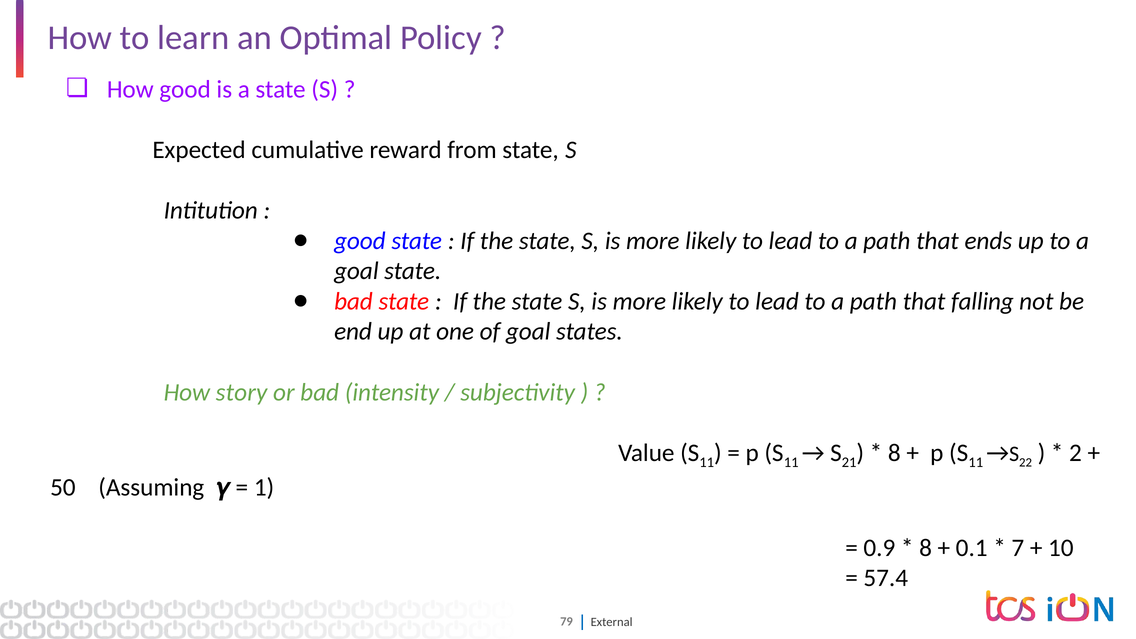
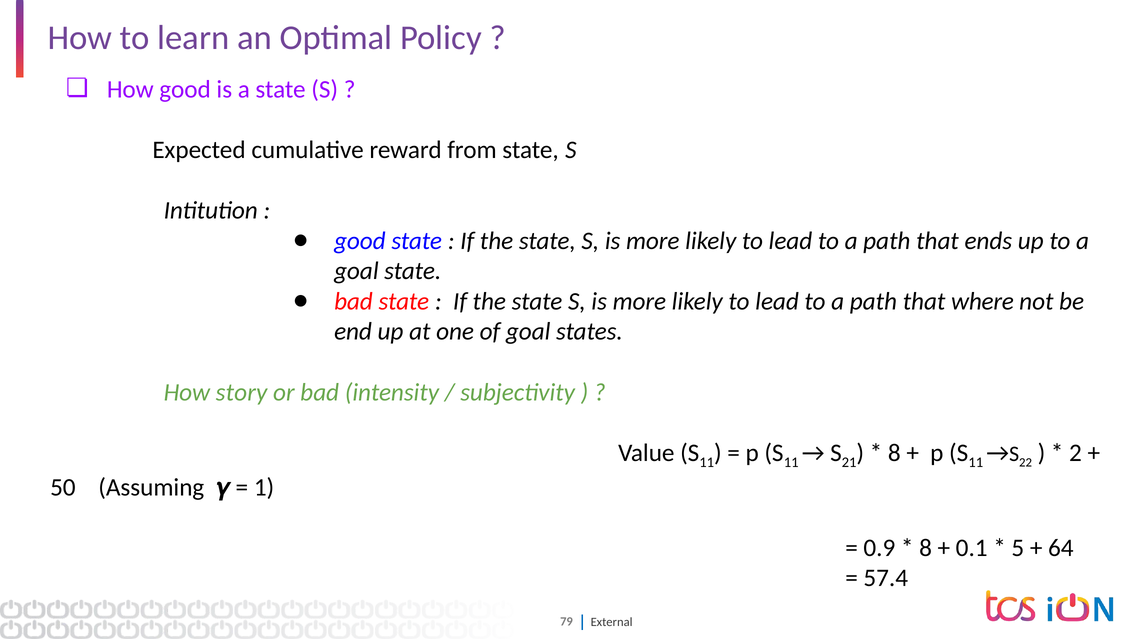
falling: falling -> where
7: 7 -> 5
10: 10 -> 64
